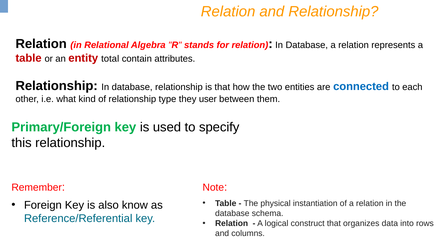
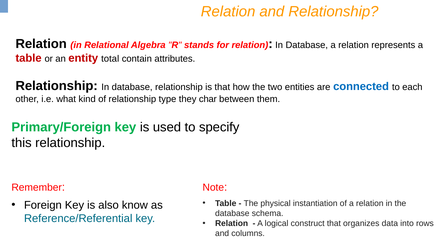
user: user -> char
